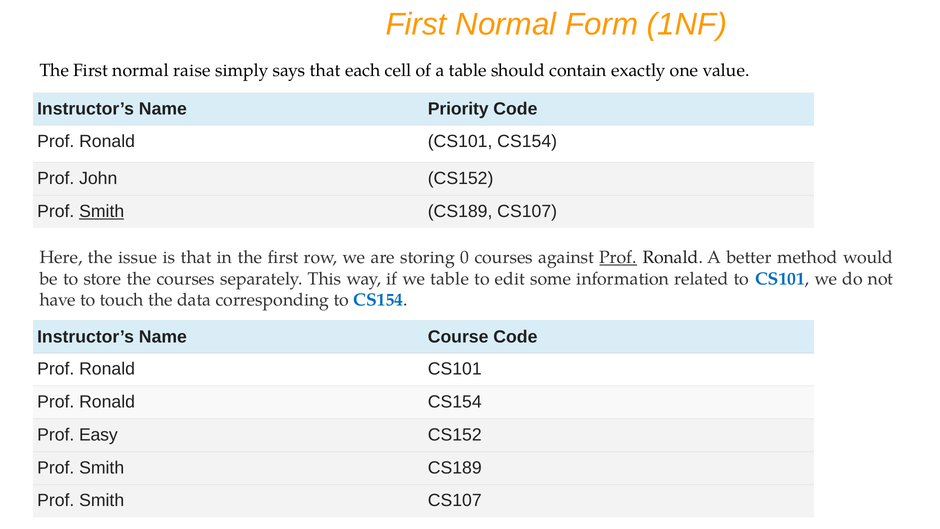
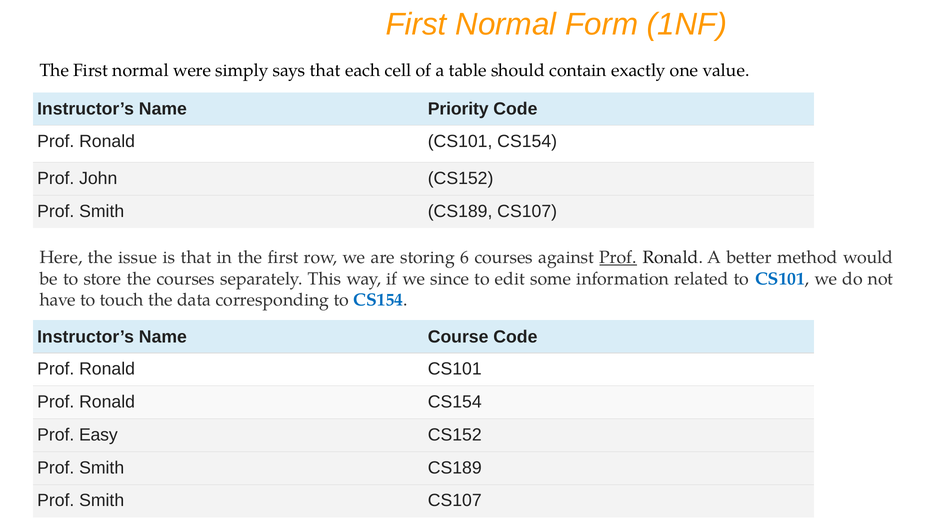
raise: raise -> were
Smith at (102, 211) underline: present -> none
0: 0 -> 6
we table: table -> since
